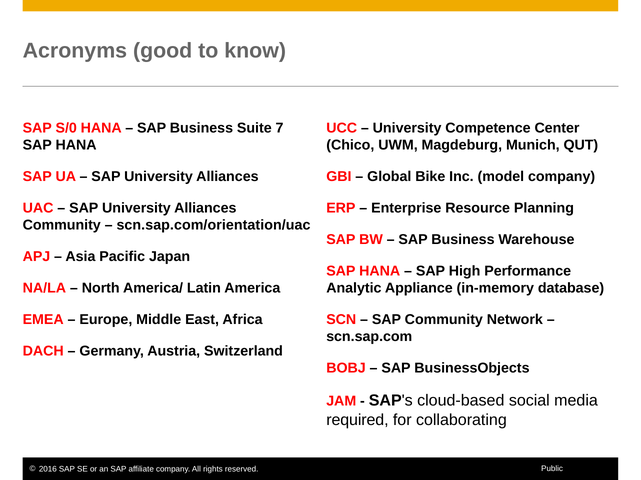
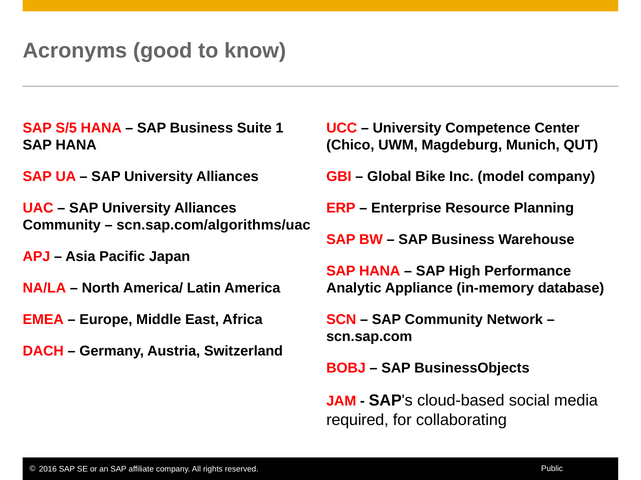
S/0: S/0 -> S/5
7: 7 -> 1
scn.sap.com/orientation/uac: scn.sap.com/orientation/uac -> scn.sap.com/algorithms/uac
